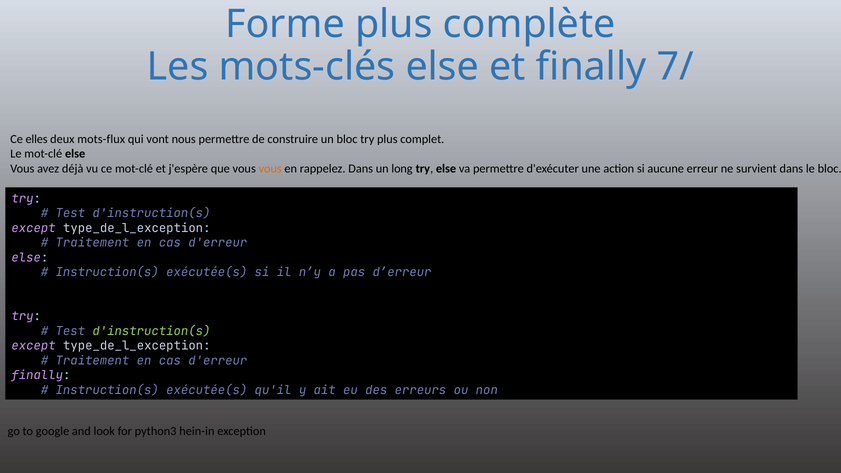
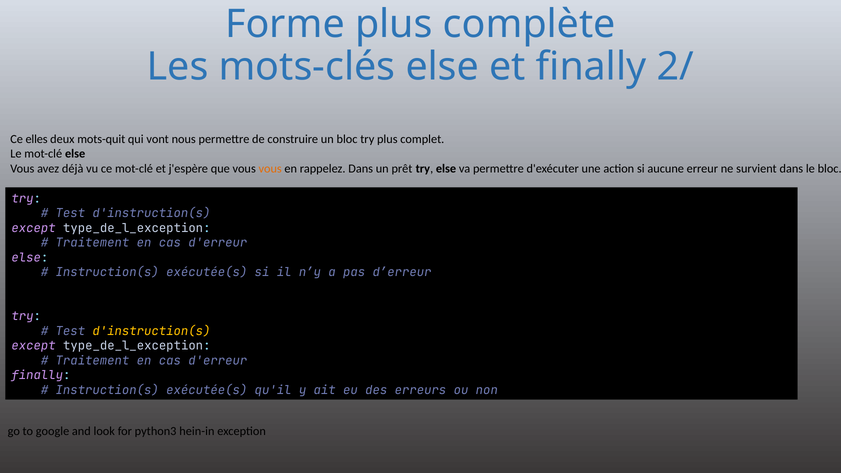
7/: 7/ -> 2/
mots-flux: mots-flux -> mots-quit
long: long -> prêt
d'instruction(s at (151, 331) colour: light green -> yellow
